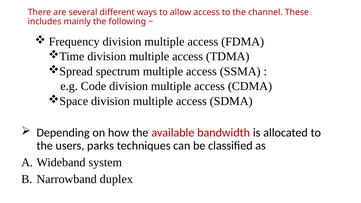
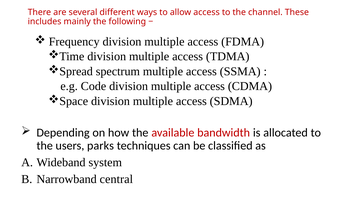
duplex: duplex -> central
